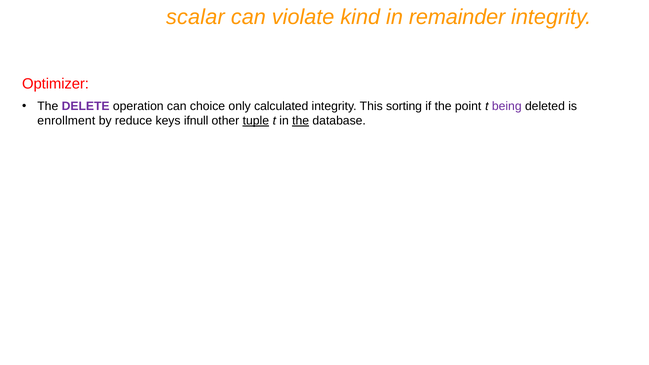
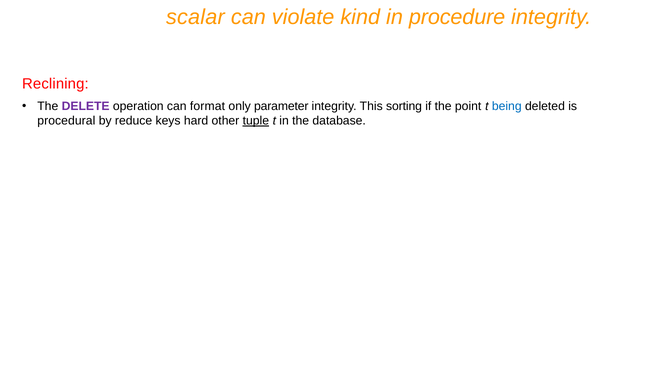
remainder: remainder -> procedure
Optimizer: Optimizer -> Reclining
choice: choice -> format
calculated: calculated -> parameter
being colour: purple -> blue
enrollment: enrollment -> procedural
ifnull: ifnull -> hard
the at (301, 121) underline: present -> none
